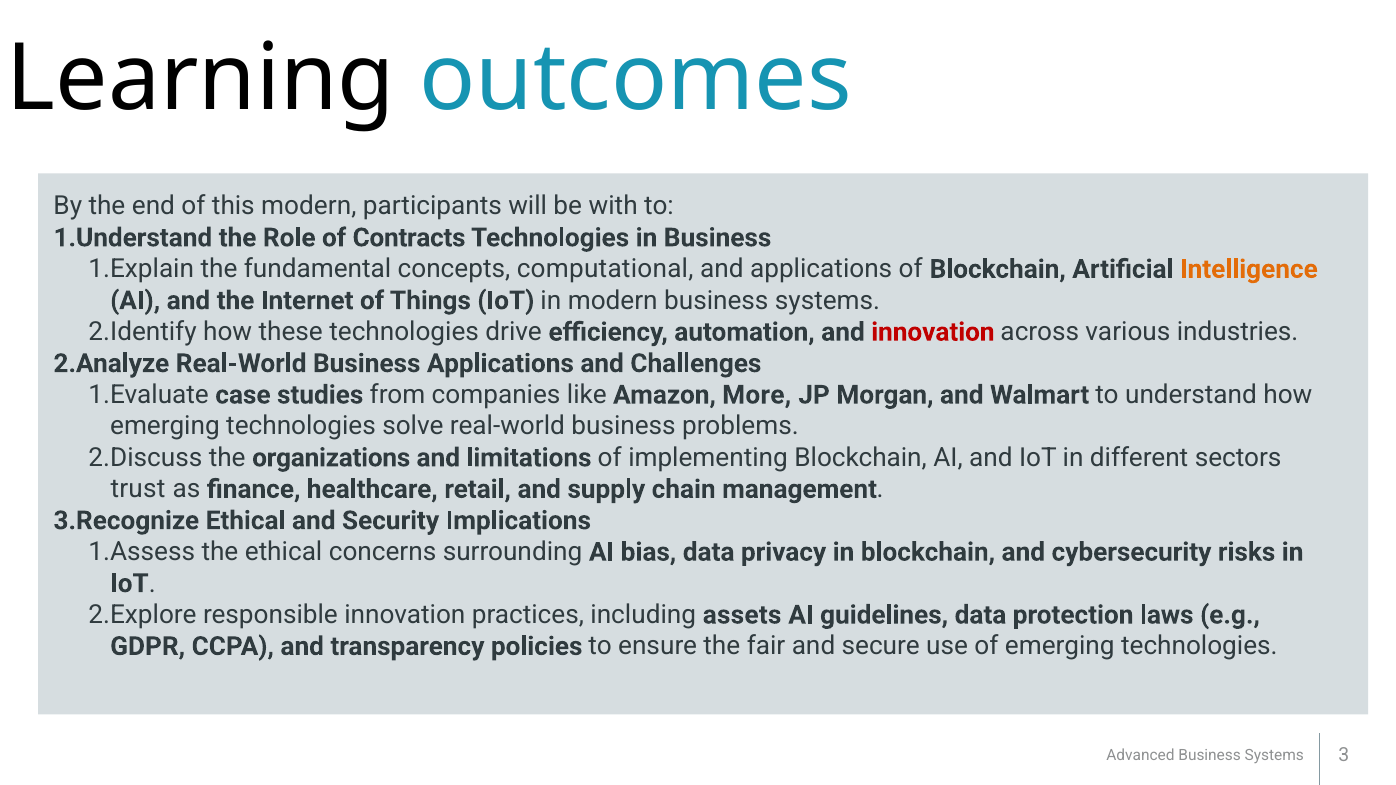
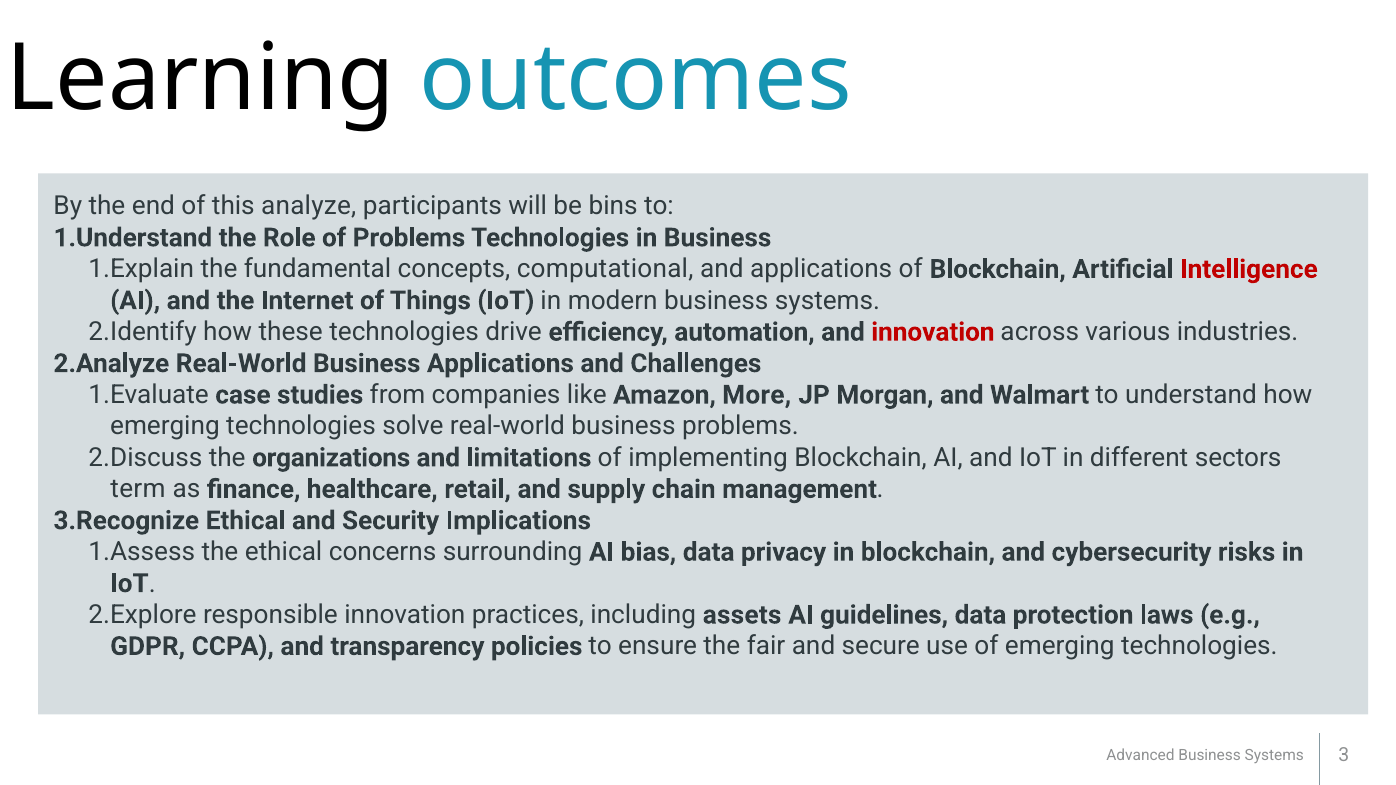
this modern: modern -> analyze
with: with -> bins
of Contracts: Contracts -> Problems
Intelligence colour: orange -> red
trust: trust -> term
